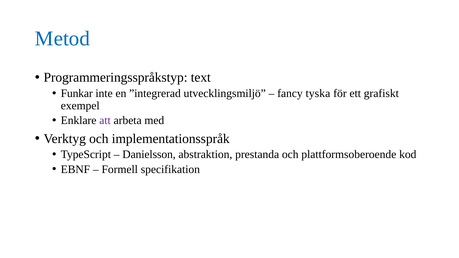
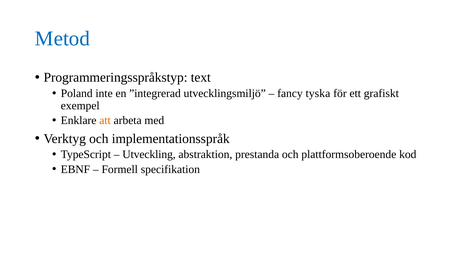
Funkar: Funkar -> Poland
att colour: purple -> orange
Danielsson: Danielsson -> Utveckling
